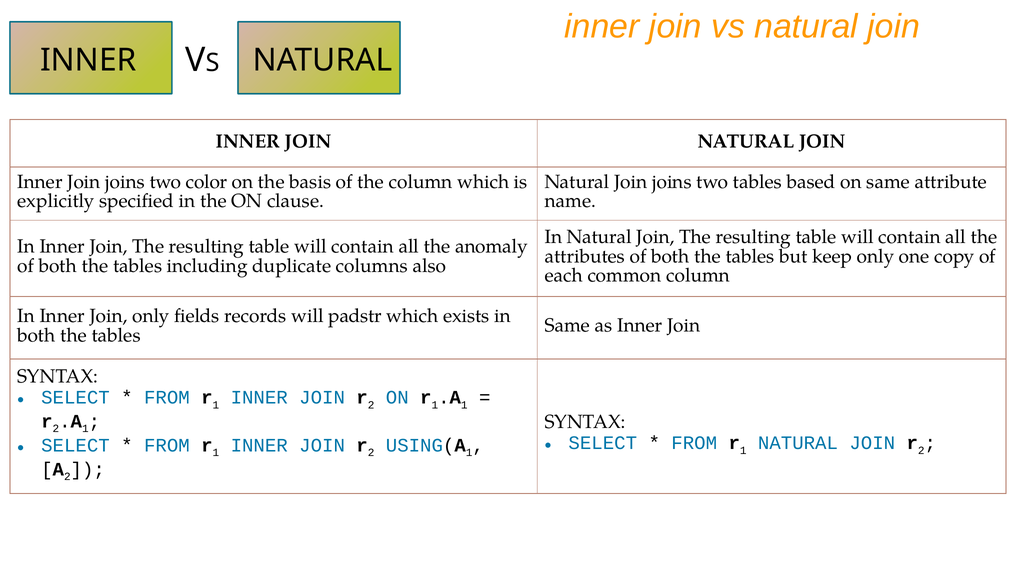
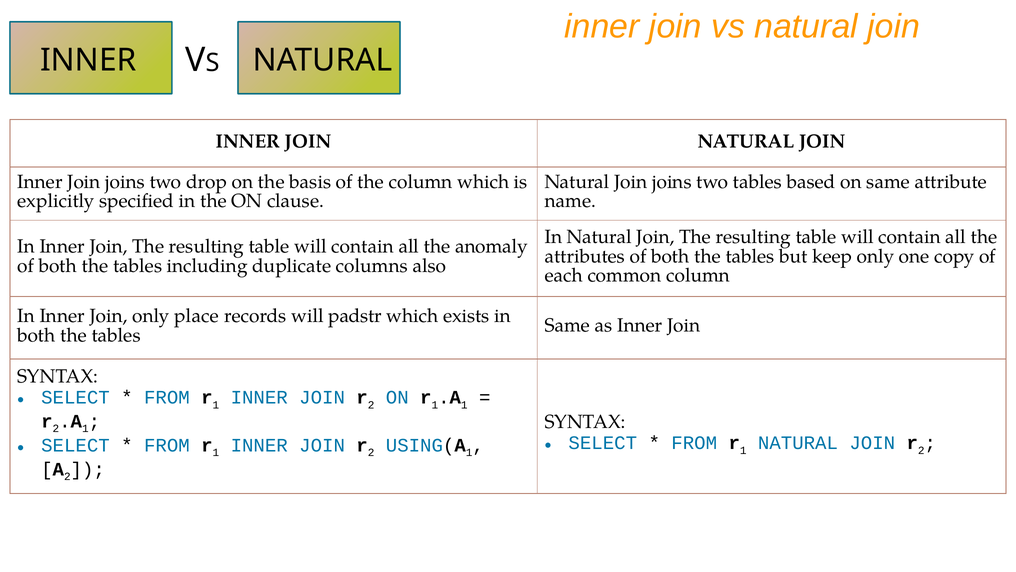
color: color -> drop
fields: fields -> place
